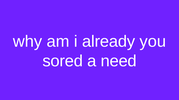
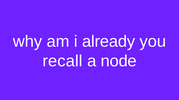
sored: sored -> recall
need: need -> node
